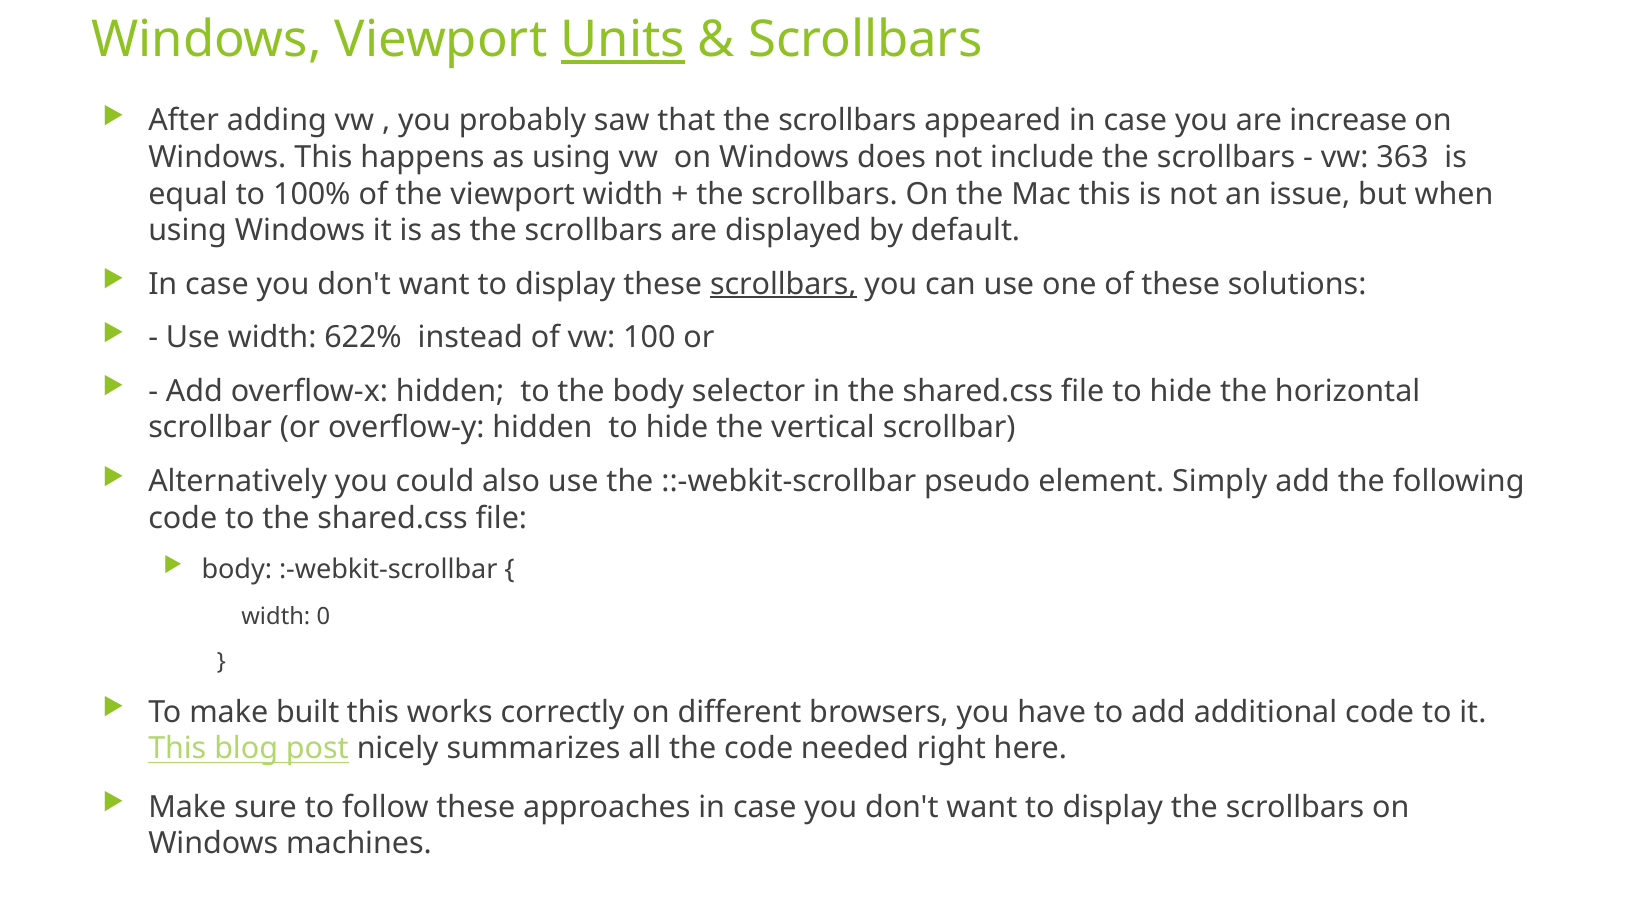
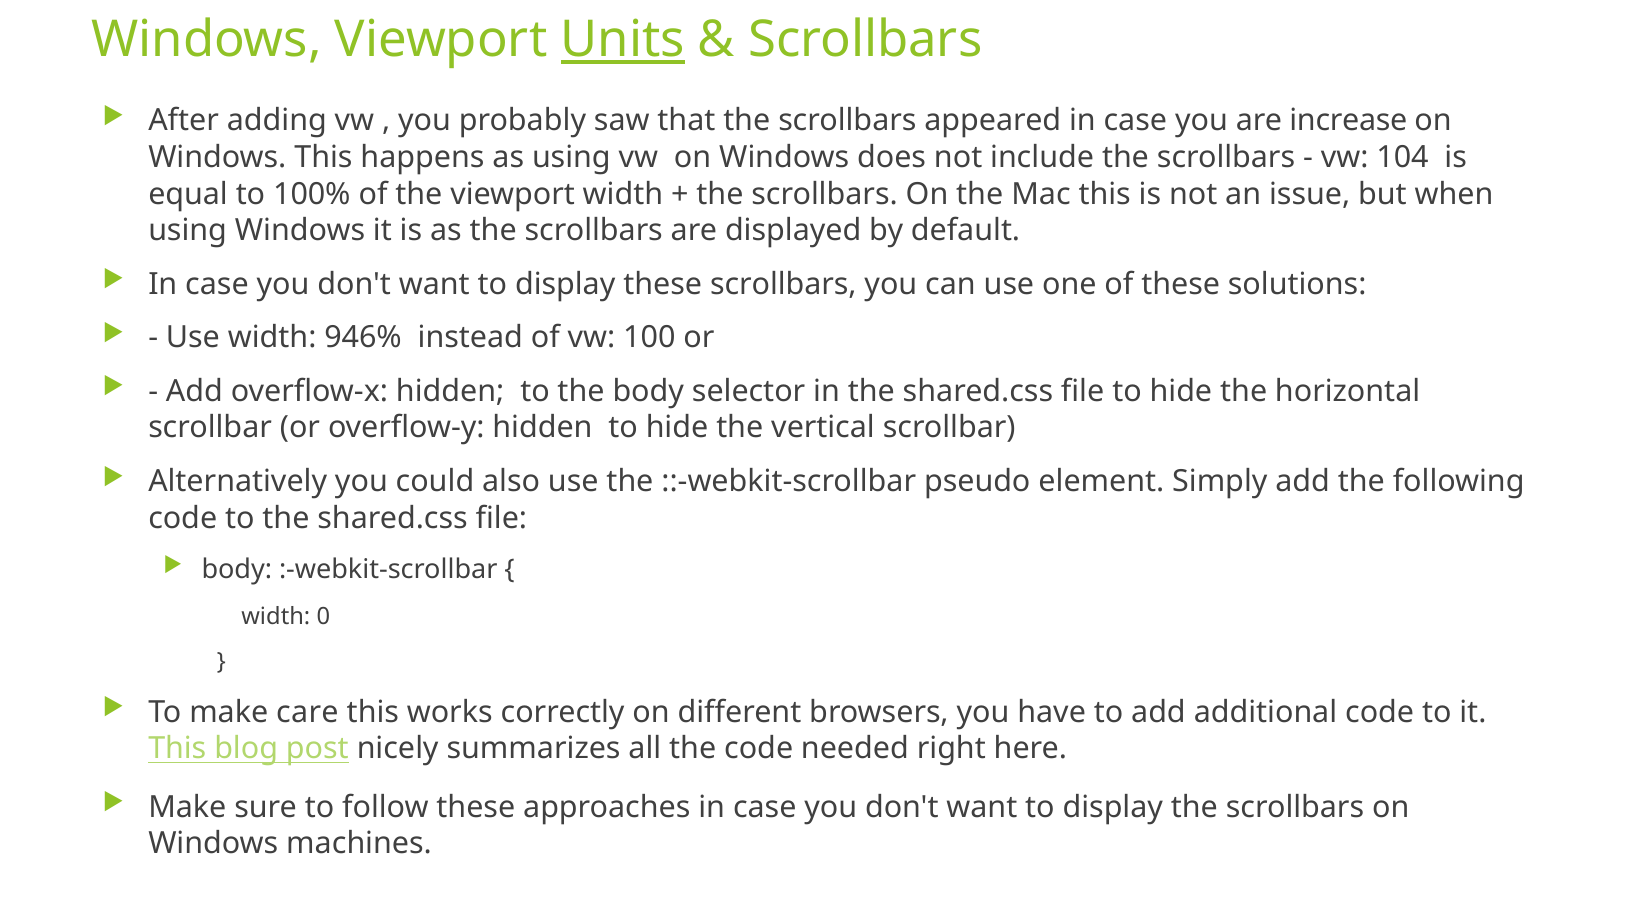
363: 363 -> 104
scrollbars at (783, 284) underline: present -> none
622%: 622% -> 946%
built: built -> care
